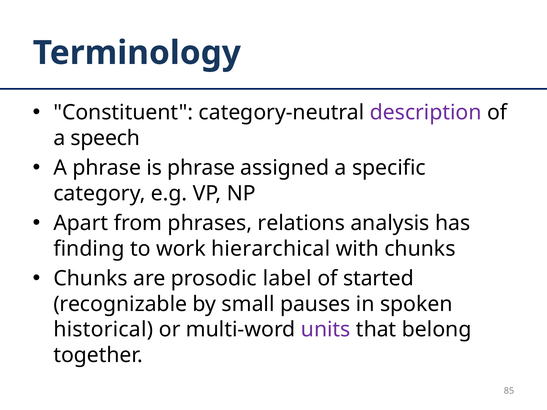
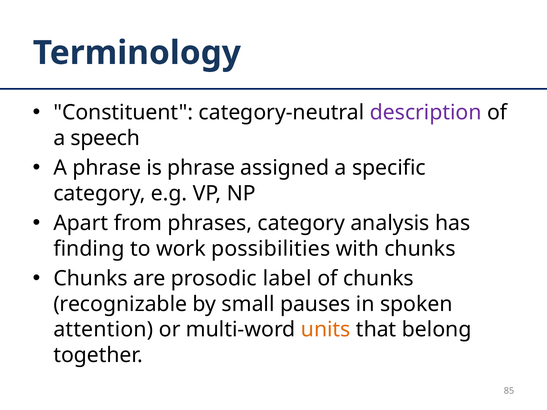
phrases relations: relations -> category
hierarchical: hierarchical -> possibilities
of started: started -> chunks
historical: historical -> attention
units colour: purple -> orange
